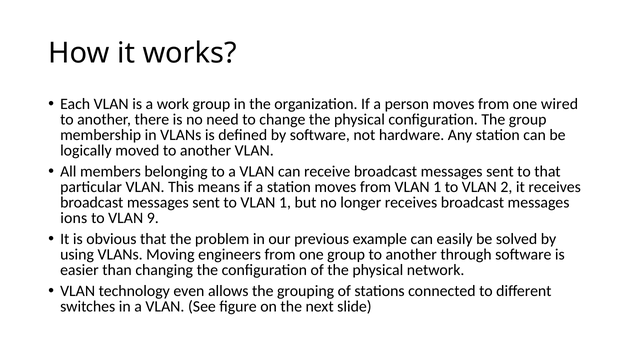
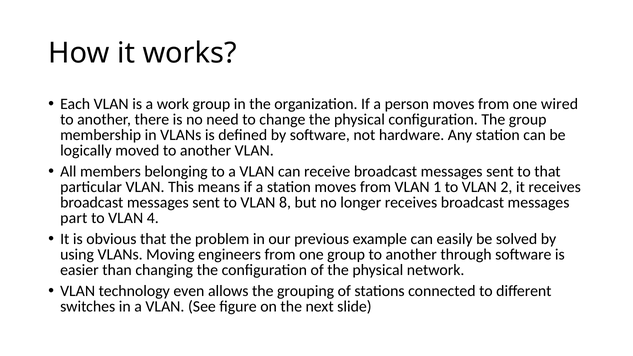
to VLAN 1: 1 -> 8
ions: ions -> part
9: 9 -> 4
